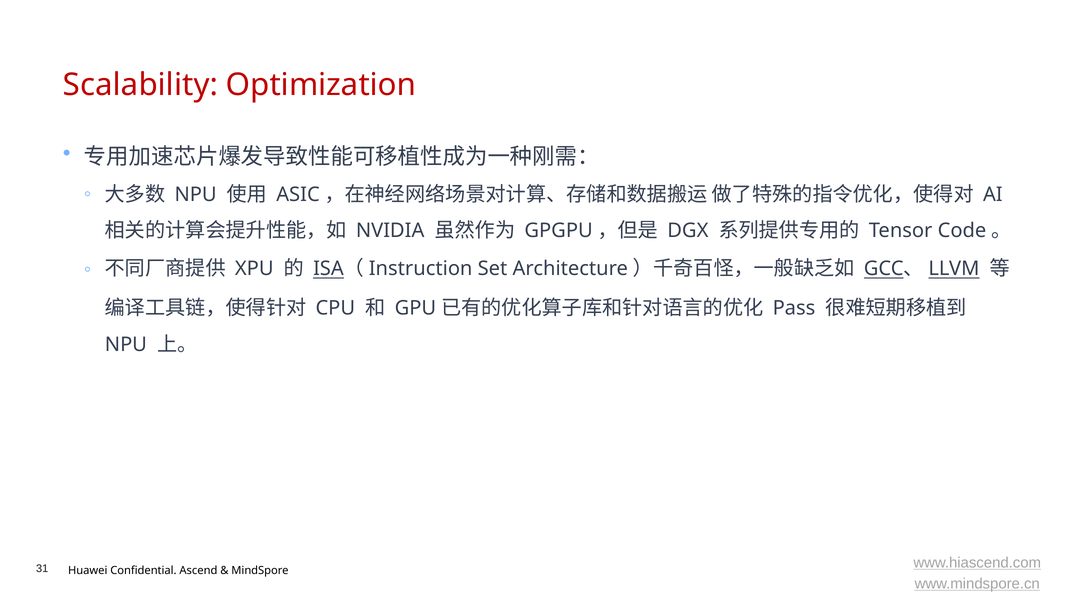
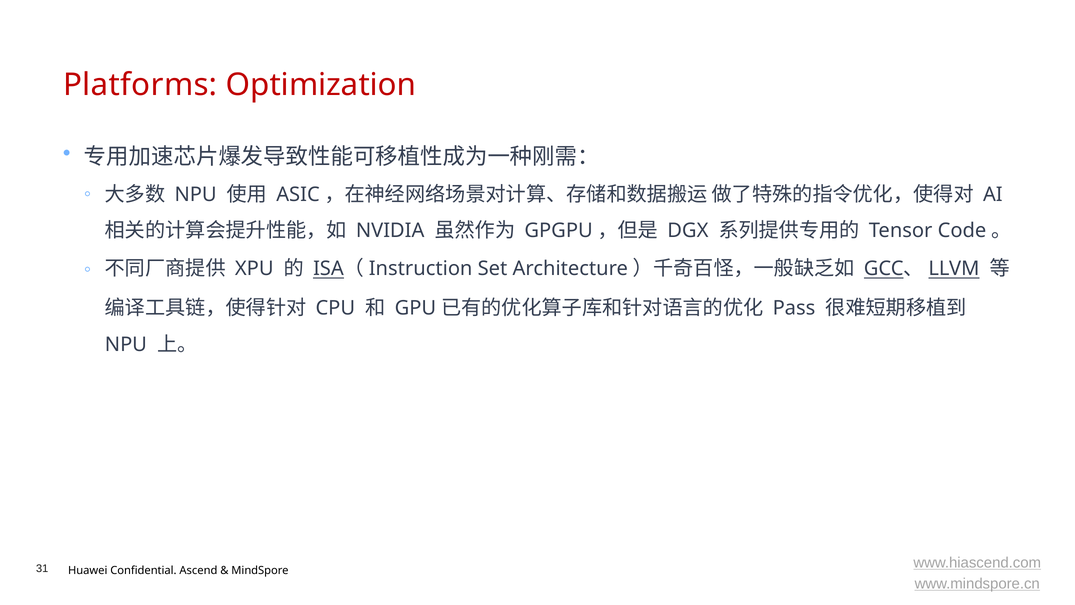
Scalability: Scalability -> Platforms
